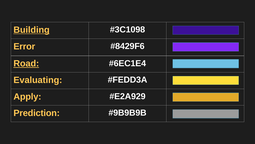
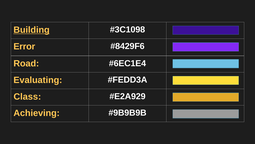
Road underline: present -> none
Apply: Apply -> Class
Prediction: Prediction -> Achieving
